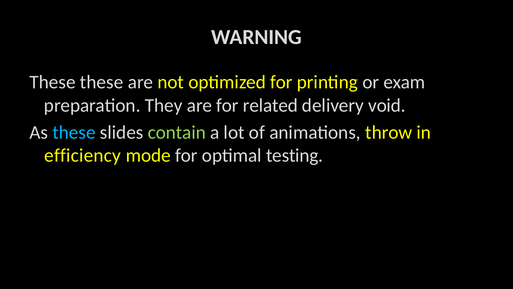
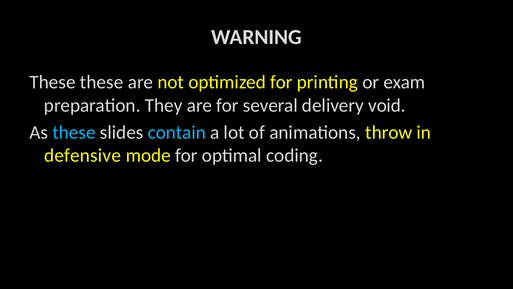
related: related -> several
contain colour: light green -> light blue
efficiency: efficiency -> defensive
testing: testing -> coding
